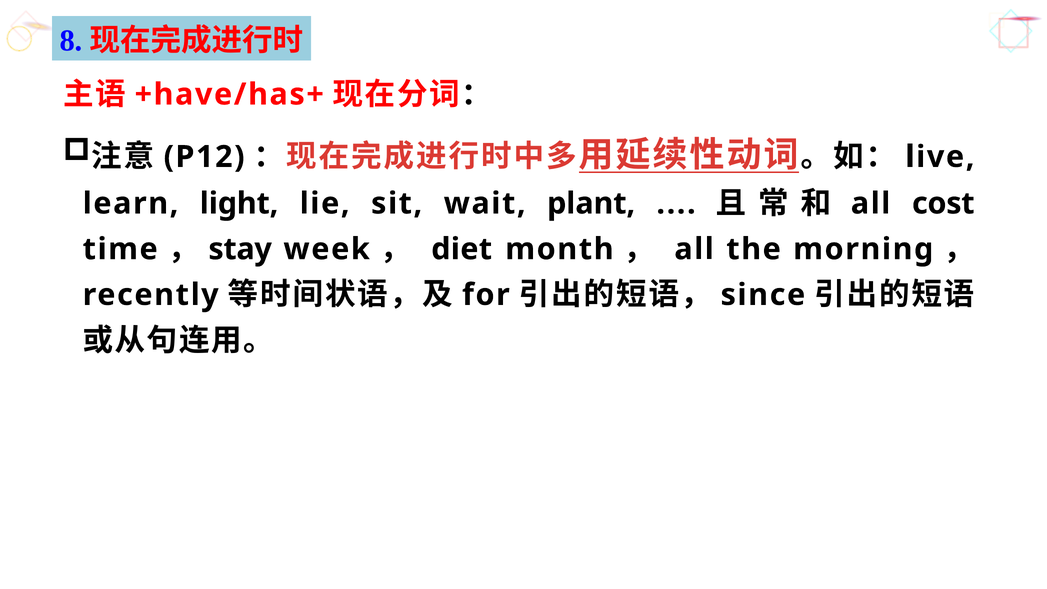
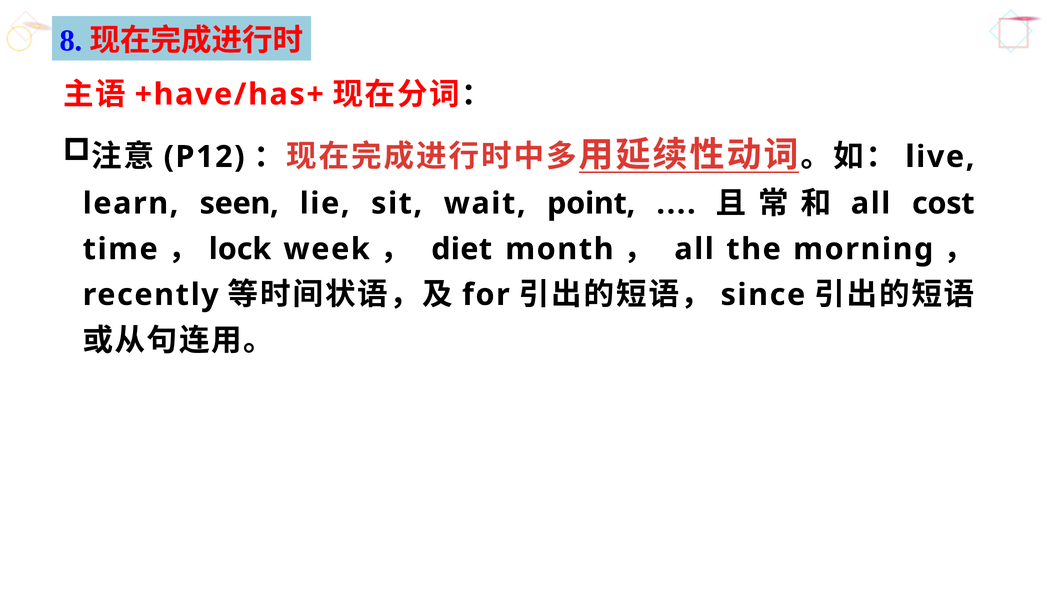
light: light -> seen
plant: plant -> point
stay: stay -> lock
